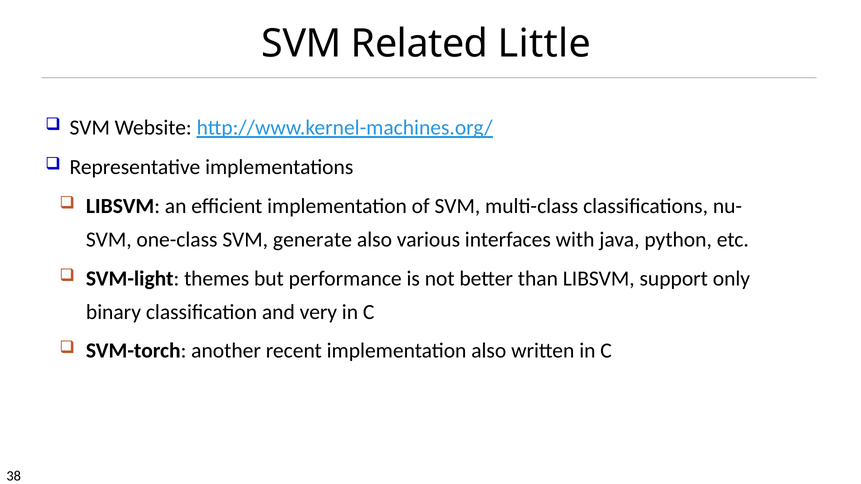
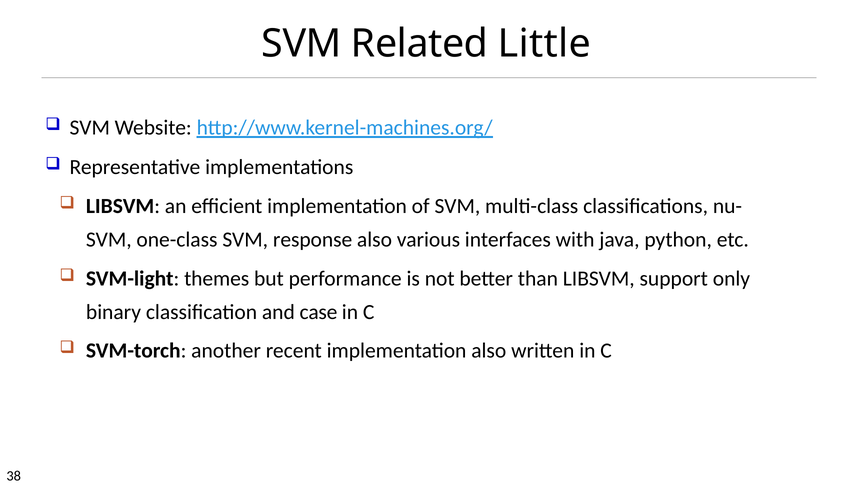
generate: generate -> response
very: very -> case
